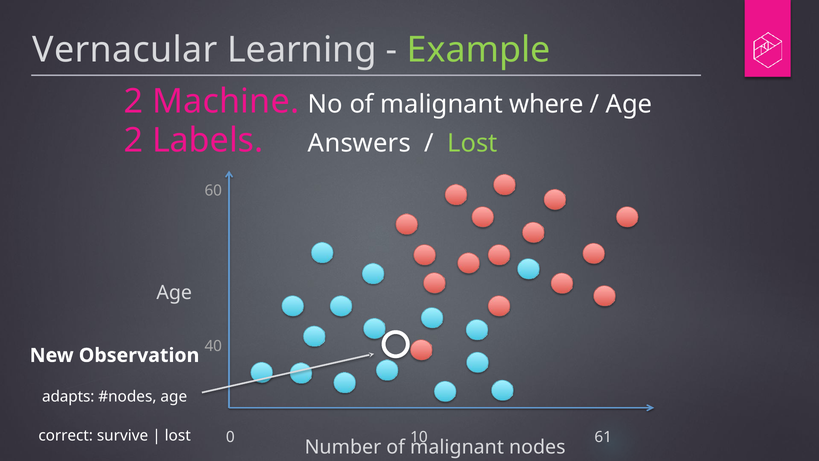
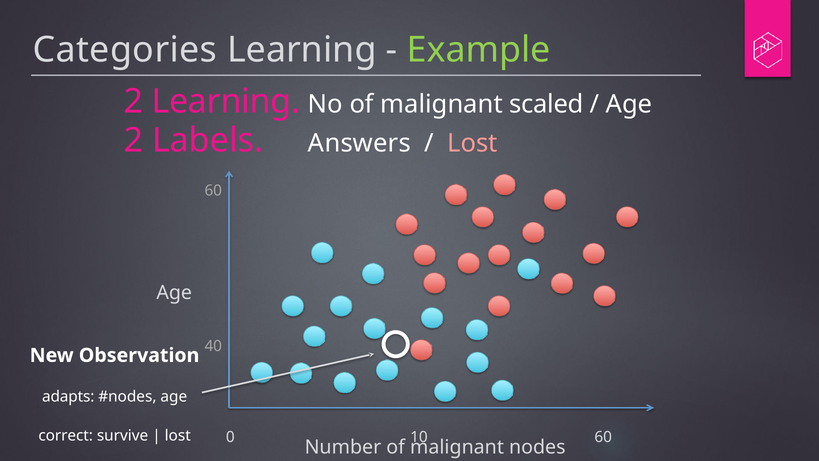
Vernacular: Vernacular -> Categories
2 Machine: Machine -> Learning
where: where -> scaled
Lost at (472, 143) colour: light green -> pink
61 at (603, 437): 61 -> 60
